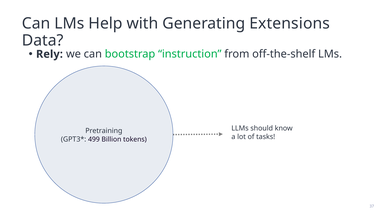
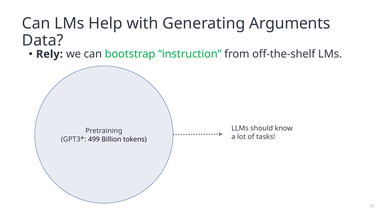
Extensions: Extensions -> Arguments
